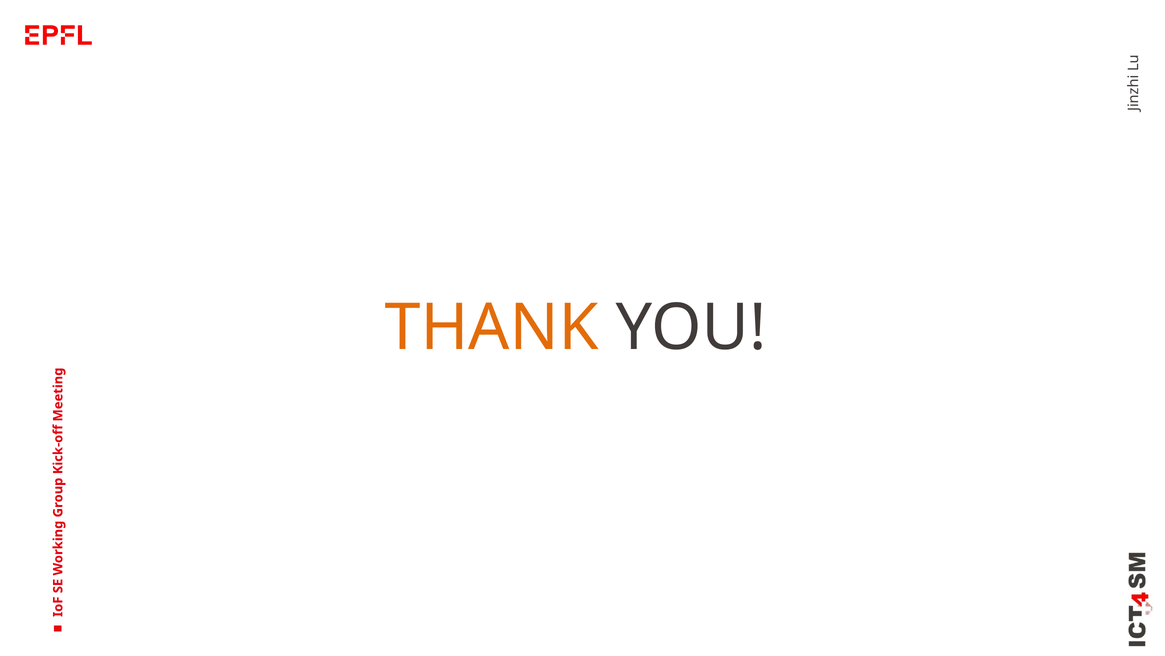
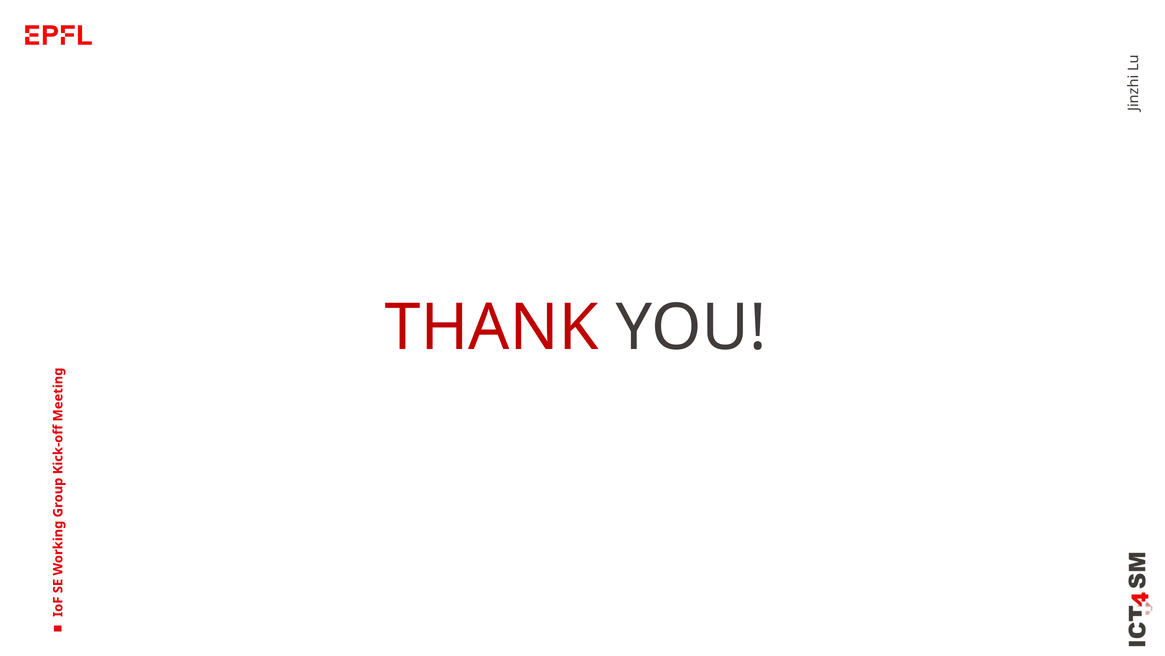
THANK colour: orange -> red
